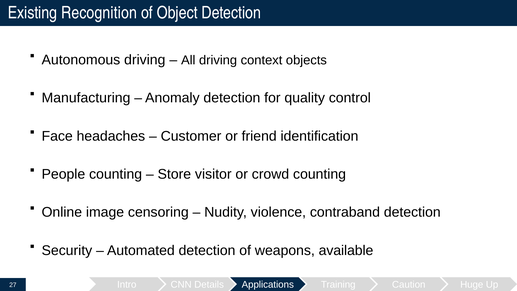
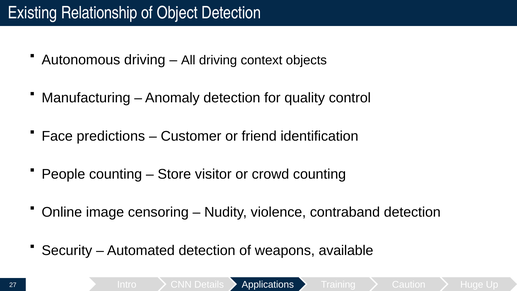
Recognition: Recognition -> Relationship
headaches: headaches -> predictions
